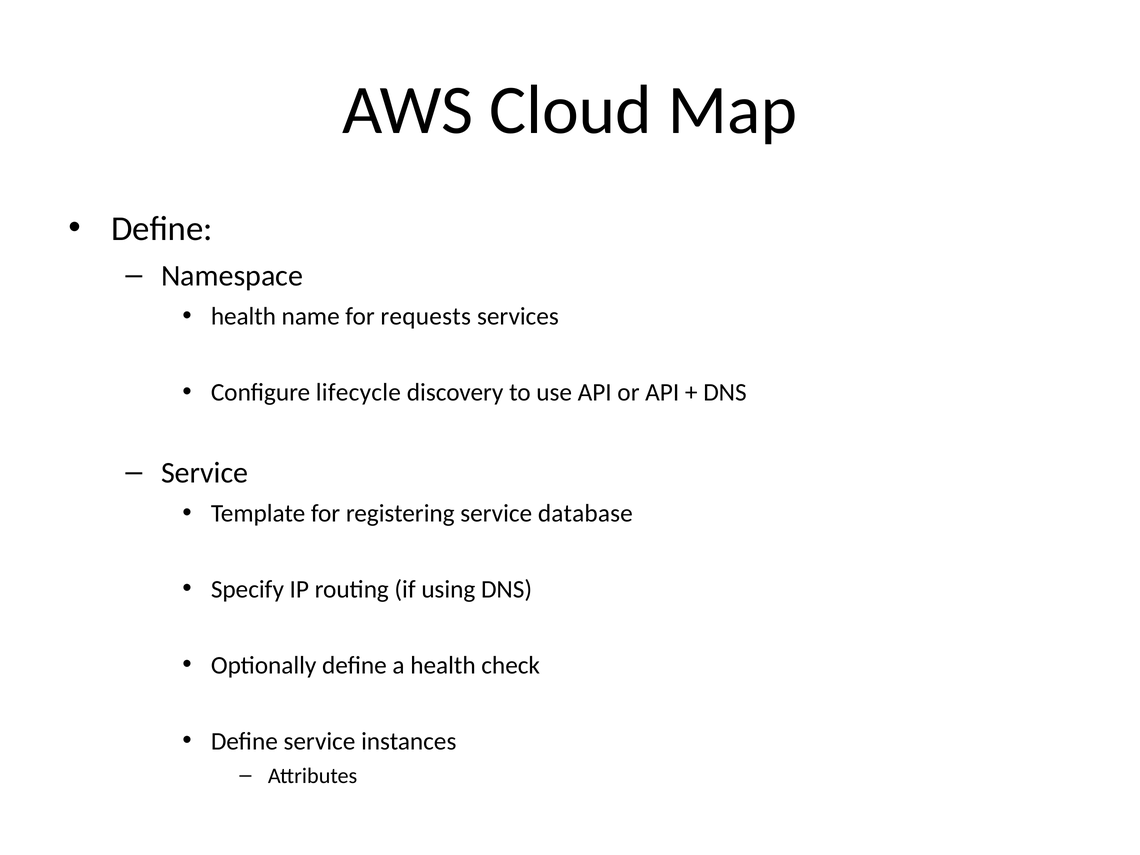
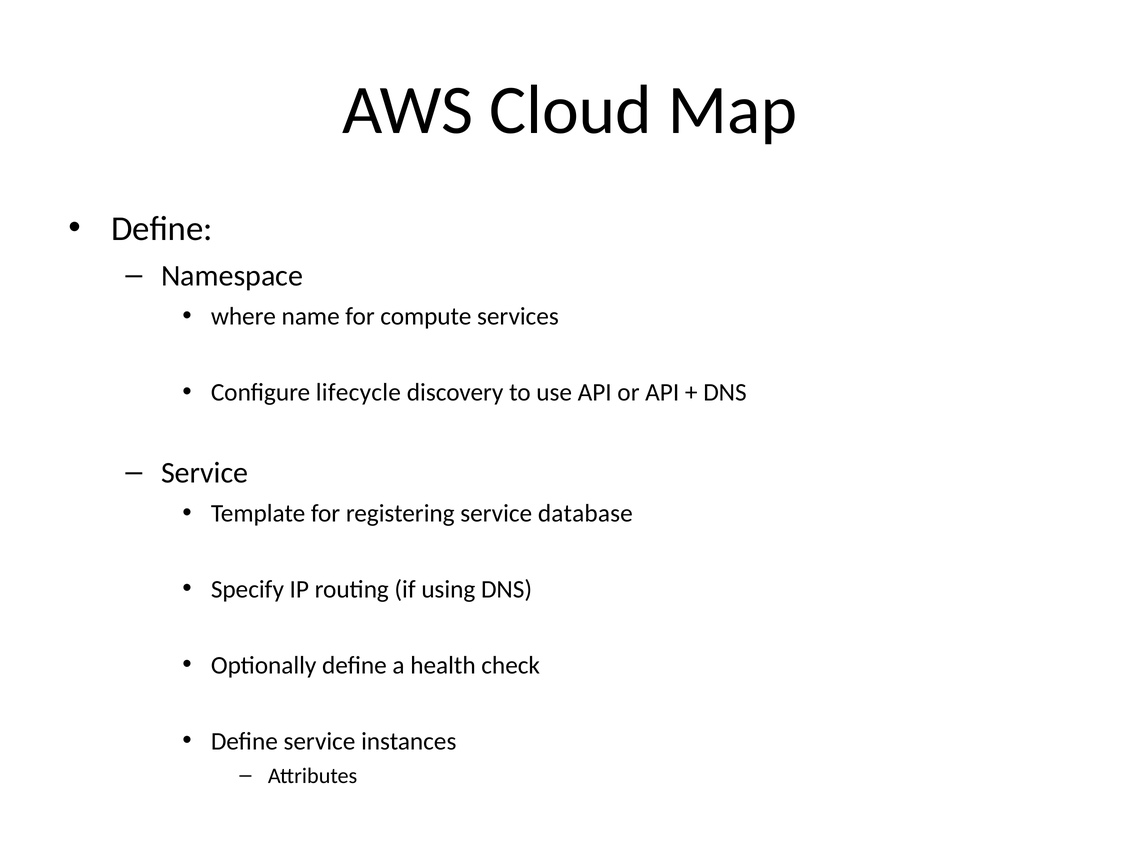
health at (243, 317): health -> where
requests: requests -> compute
